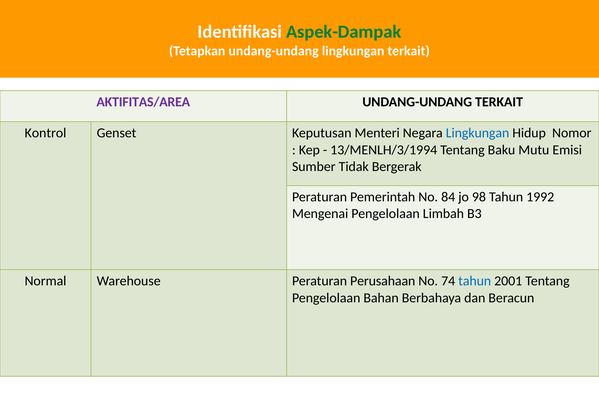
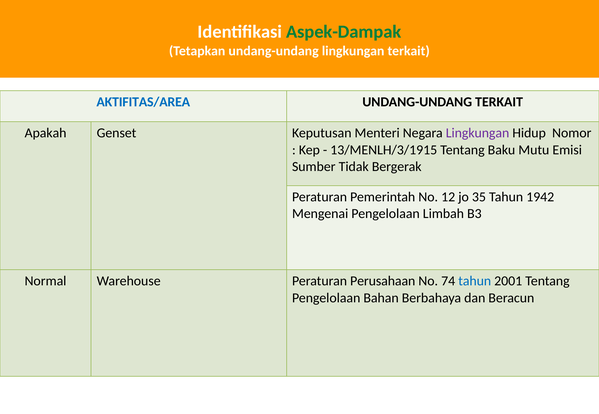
AKTIFITAS/AREA colour: purple -> blue
Kontrol: Kontrol -> Apakah
Lingkungan at (478, 133) colour: blue -> purple
13/MENLH/3/1994: 13/MENLH/3/1994 -> 13/MENLH/3/1915
84: 84 -> 12
98: 98 -> 35
1992: 1992 -> 1942
